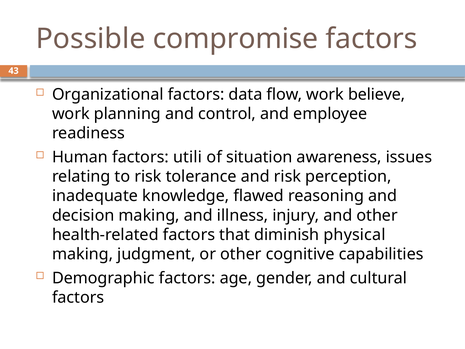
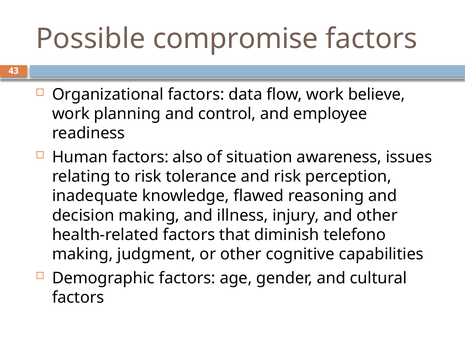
utili: utili -> also
physical: physical -> telefono
